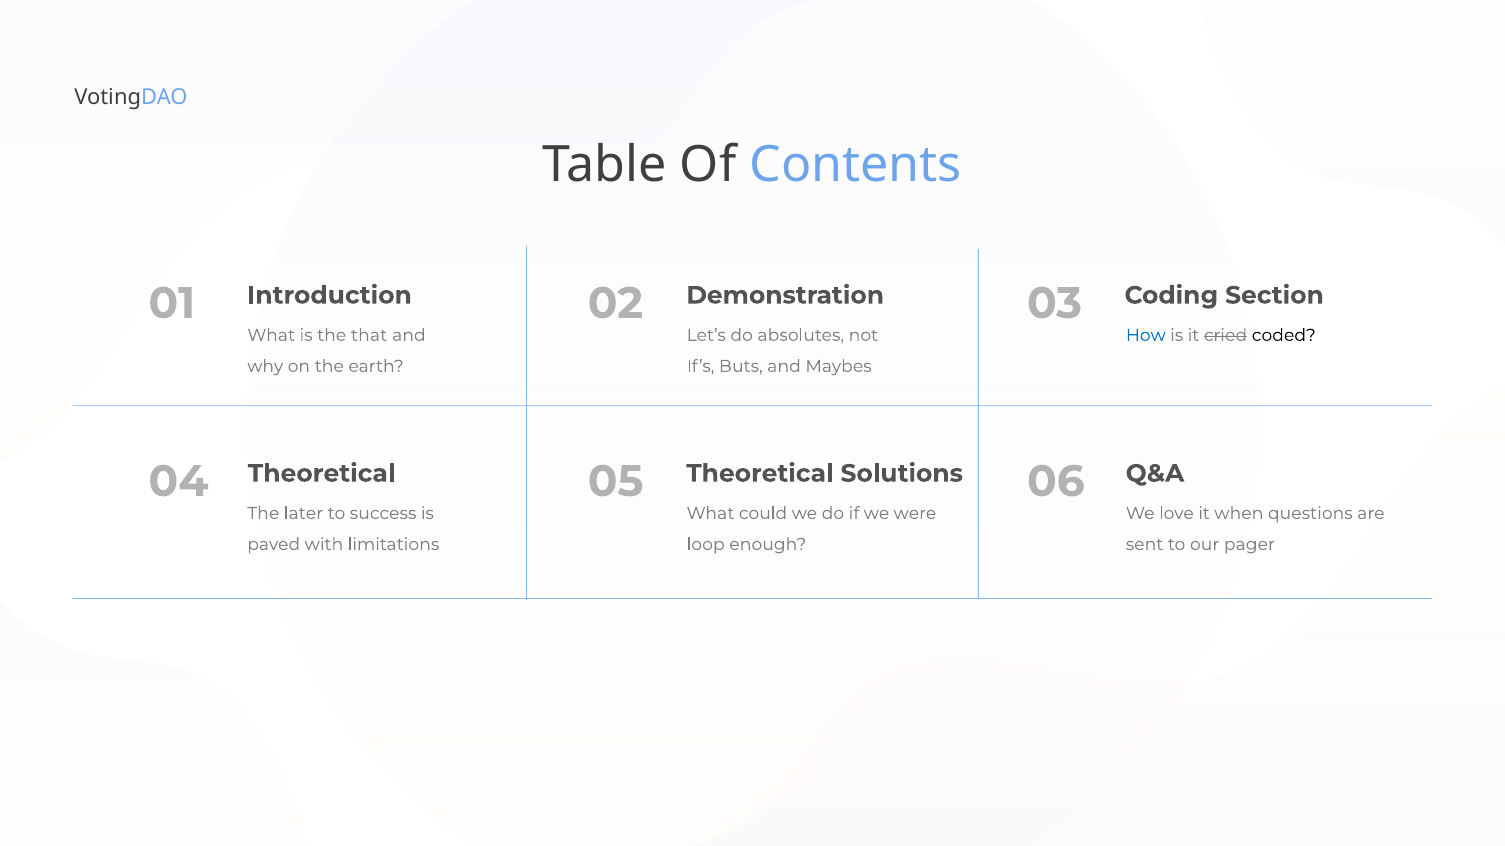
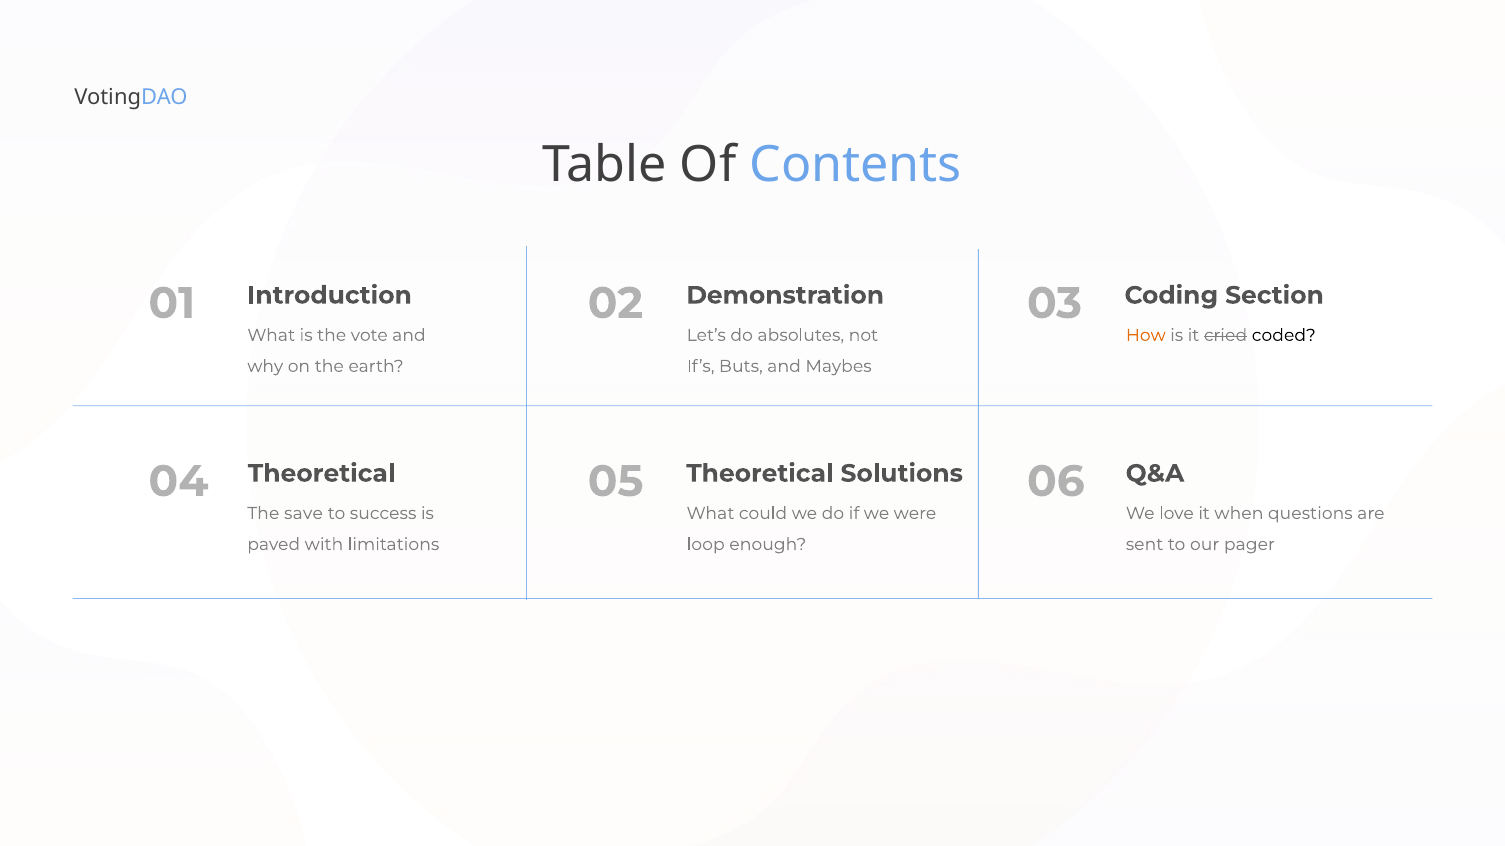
that: that -> vote
How colour: blue -> orange
later: later -> save
